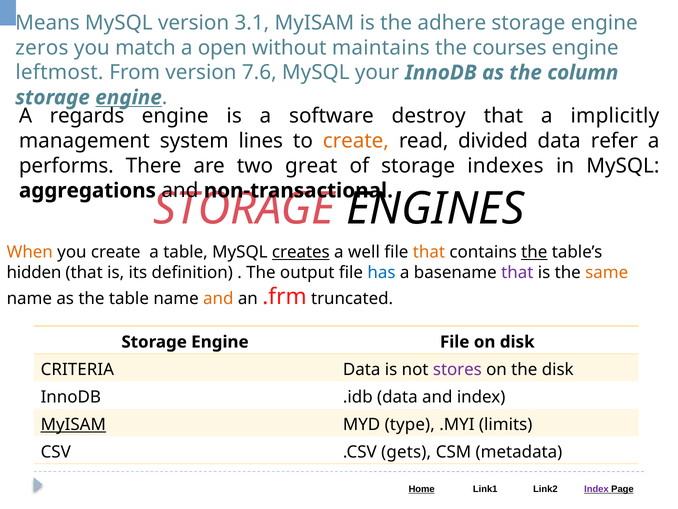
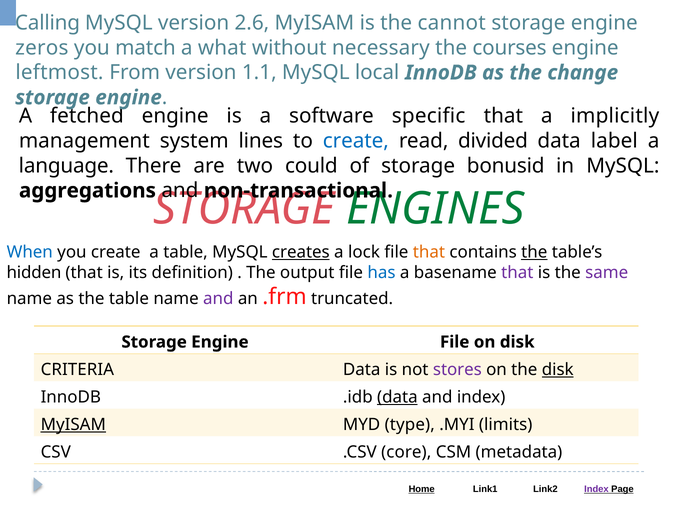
Means: Means -> Calling
3.1: 3.1 -> 2.6
adhere: adhere -> cannot
open: open -> what
maintains: maintains -> necessary
7.6: 7.6 -> 1.1
your: your -> local
column: column -> change
engine at (129, 97) underline: present -> none
regards: regards -> fetched
destroy: destroy -> specific
create at (356, 141) colour: orange -> blue
refer: refer -> label
performs: performs -> language
great: great -> could
indexes: indexes -> bonusid
ENGINES colour: black -> green
When colour: orange -> blue
well: well -> lock
same colour: orange -> purple
and at (218, 298) colour: orange -> purple
disk at (558, 369) underline: none -> present
data at (397, 397) underline: none -> present
gets: gets -> core
